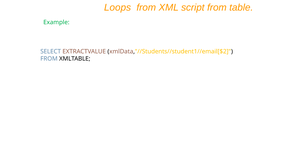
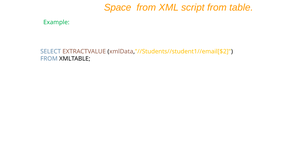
Loops: Loops -> Space
